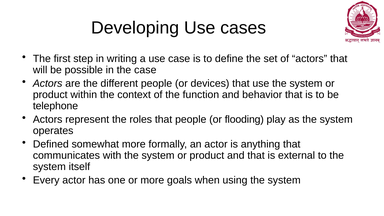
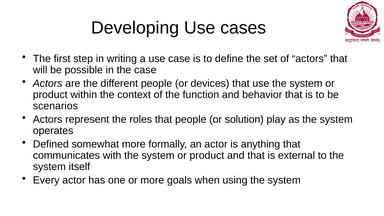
telephone: telephone -> scenarios
flooding: flooding -> solution
